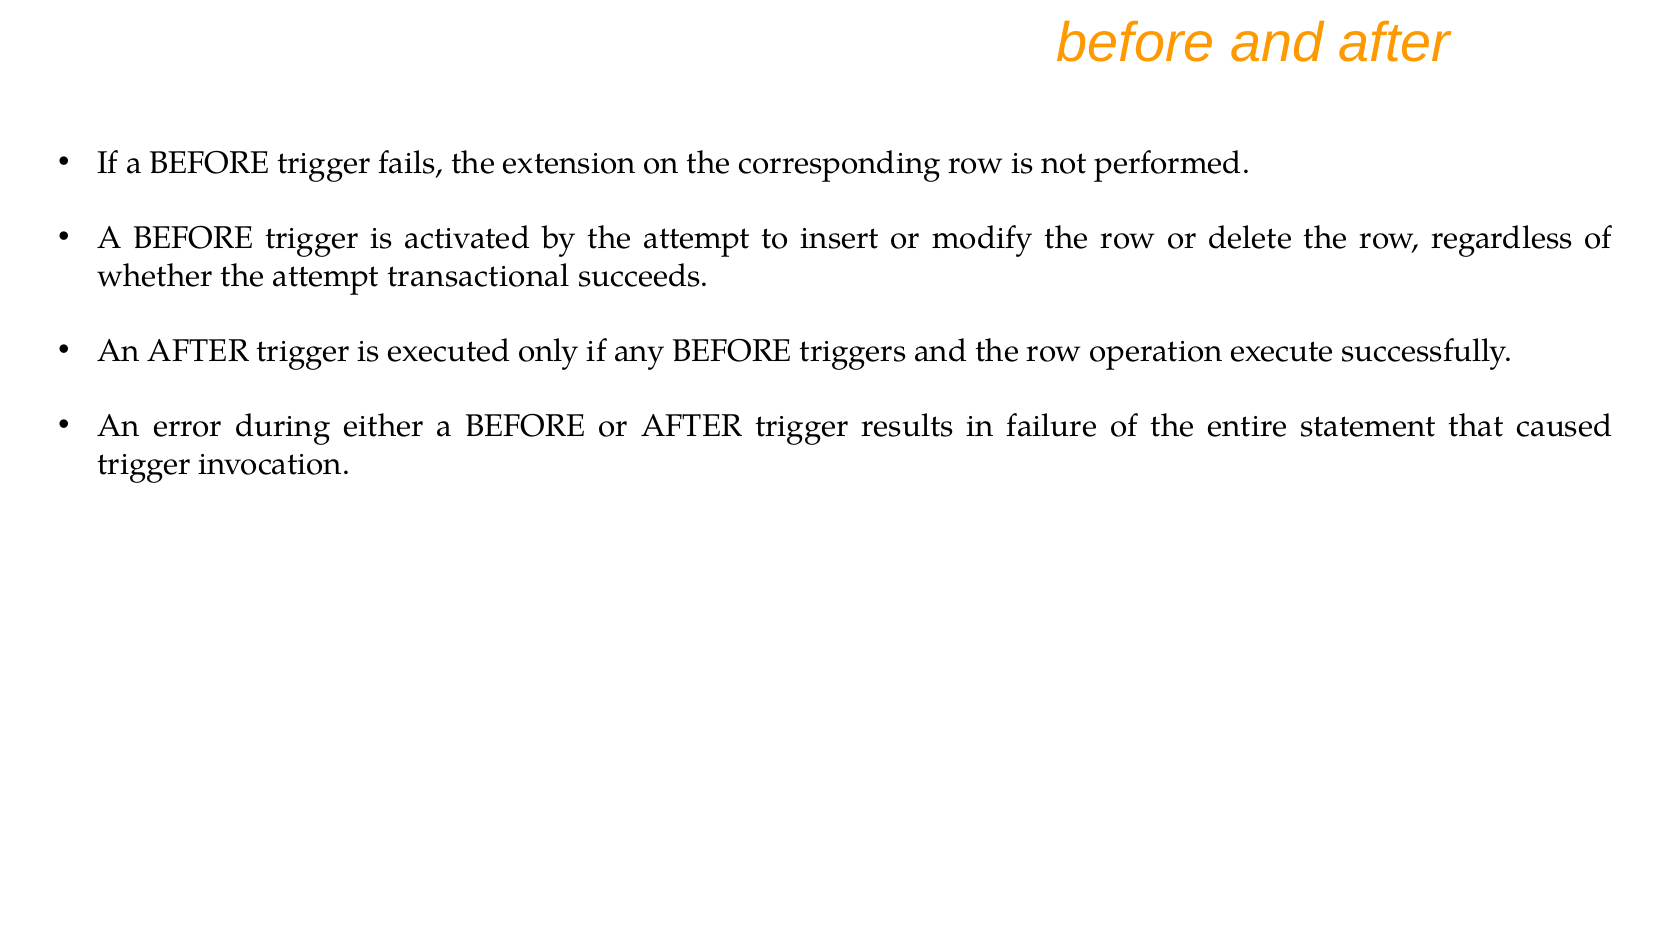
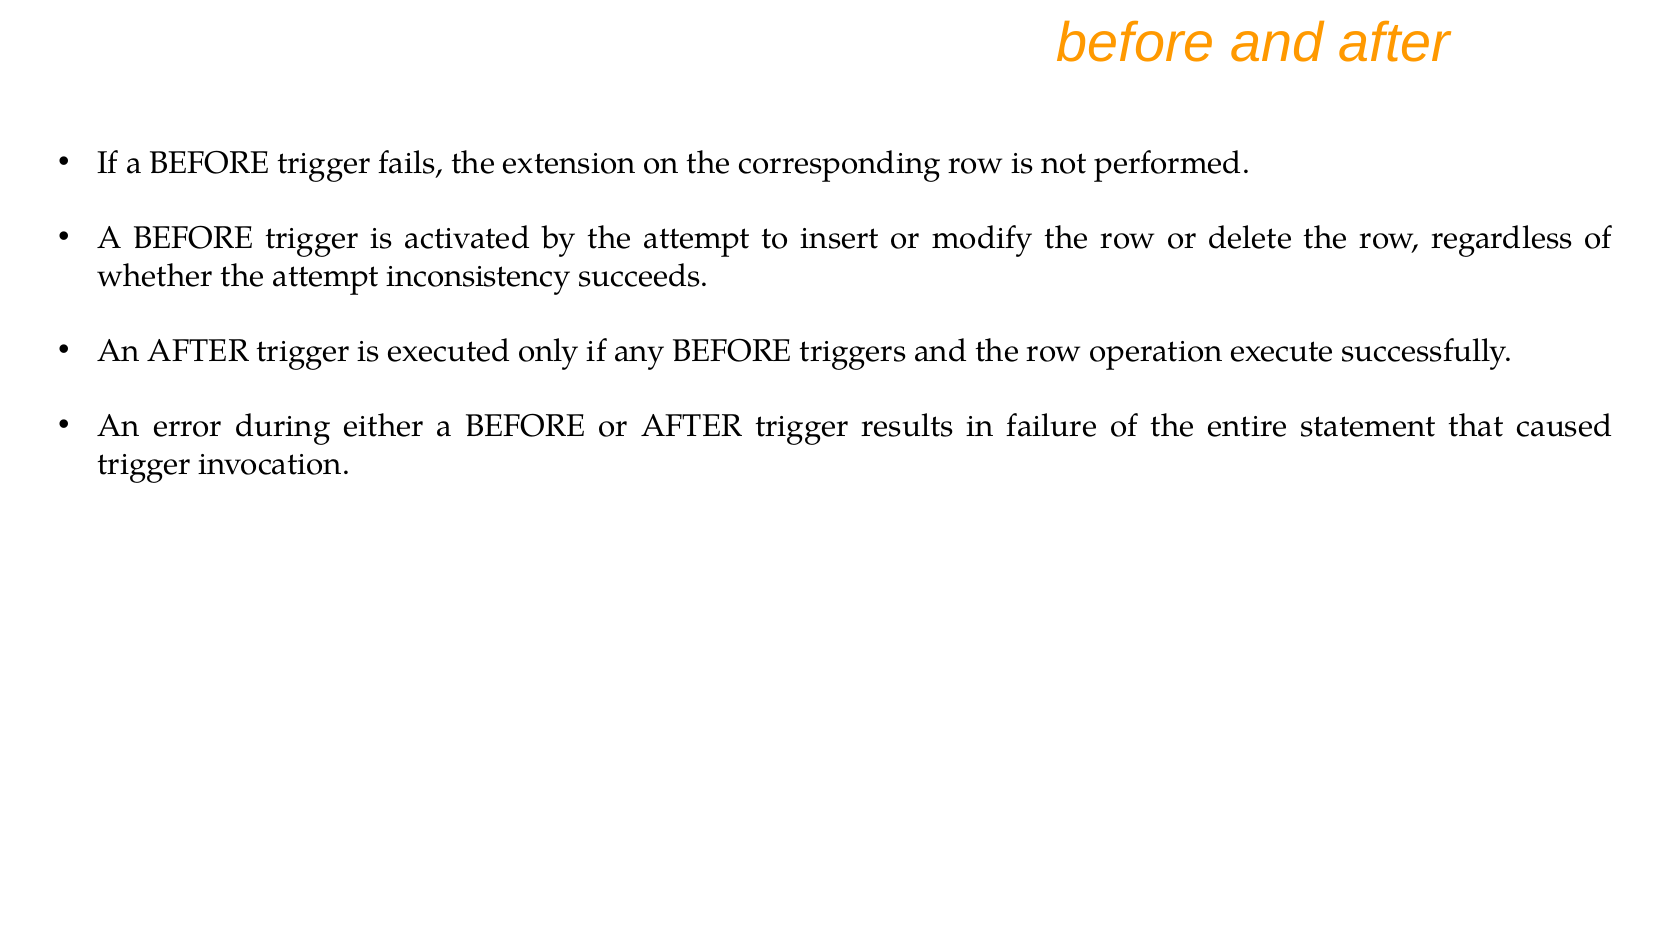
transactional: transactional -> inconsistency
